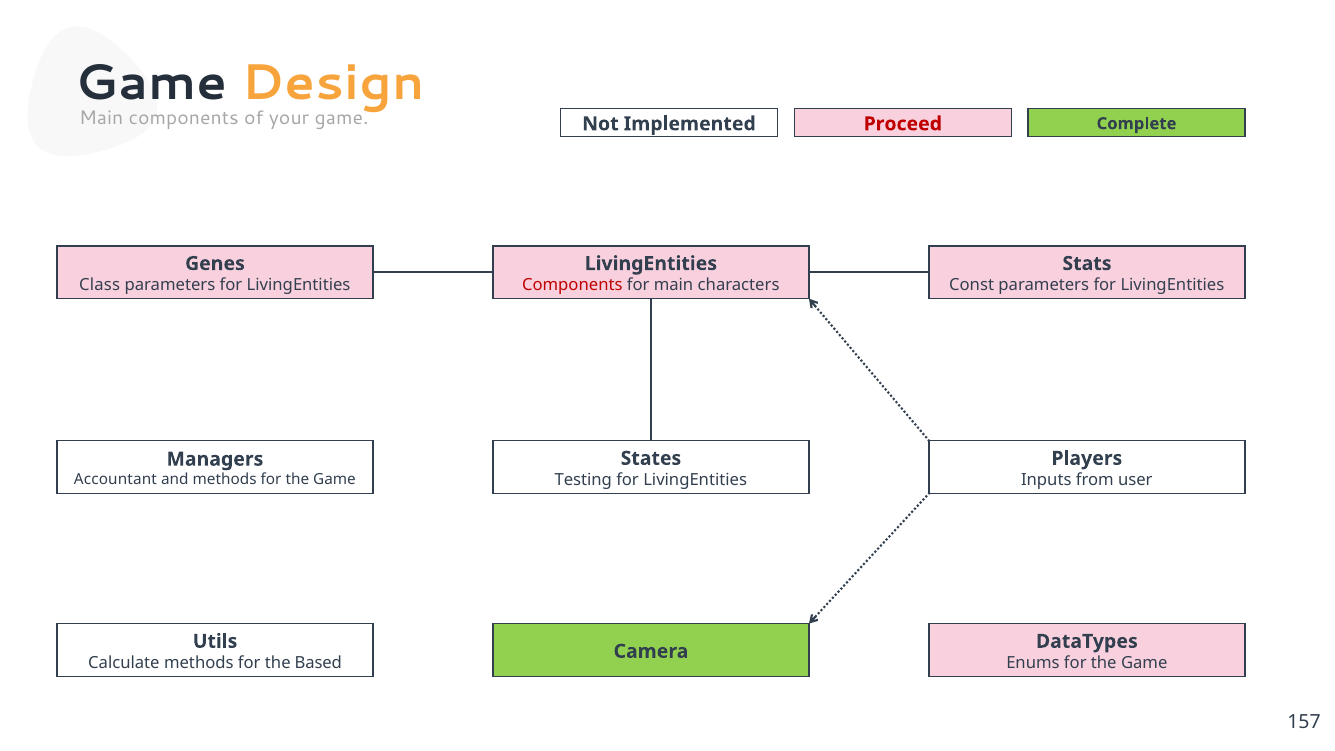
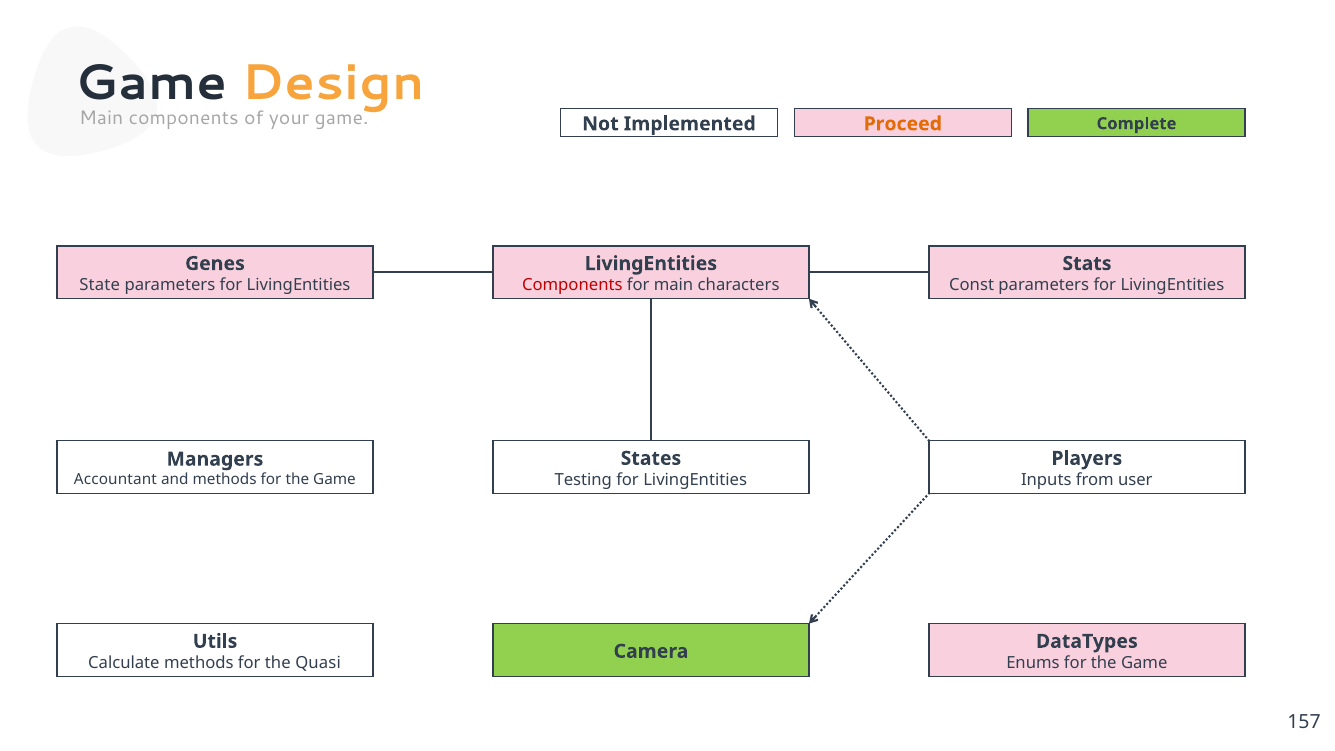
Proceed colour: red -> orange
Class: Class -> State
Based: Based -> Quasi
